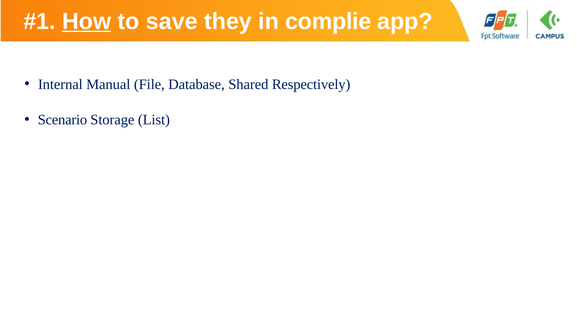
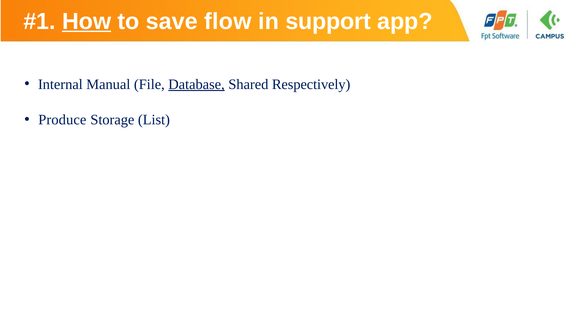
they: they -> flow
complie: complie -> support
Database underline: none -> present
Scenario: Scenario -> Produce
